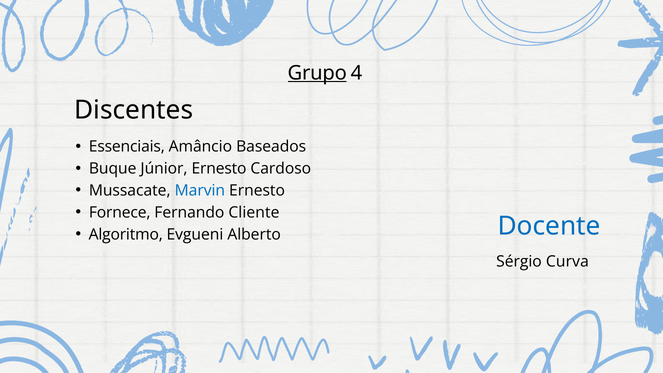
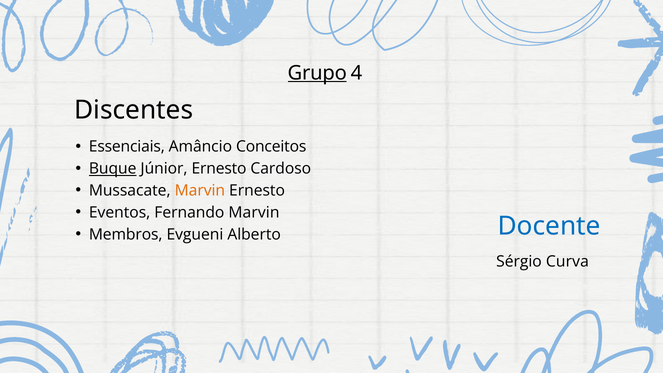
Baseados: Baseados -> Conceitos
Buque underline: none -> present
Marvin at (200, 191) colour: blue -> orange
Fornece: Fornece -> Eventos
Fernando Cliente: Cliente -> Marvin
Algoritmo: Algoritmo -> Membros
